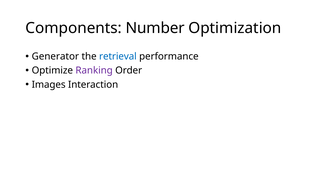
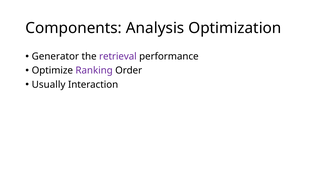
Number: Number -> Analysis
retrieval colour: blue -> purple
Images: Images -> Usually
